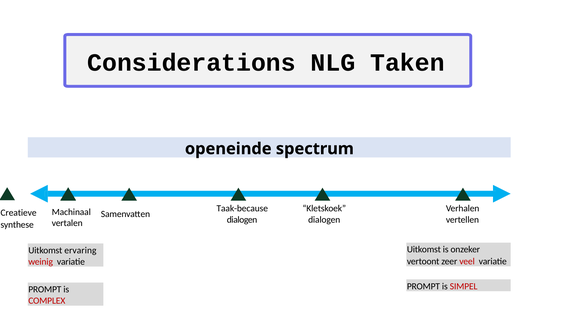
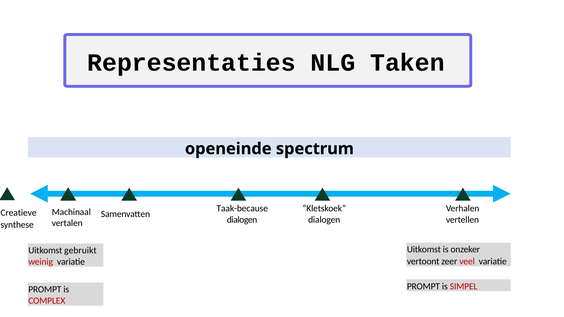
Considerations: Considerations -> Representaties
ervaring: ervaring -> gebruikt
